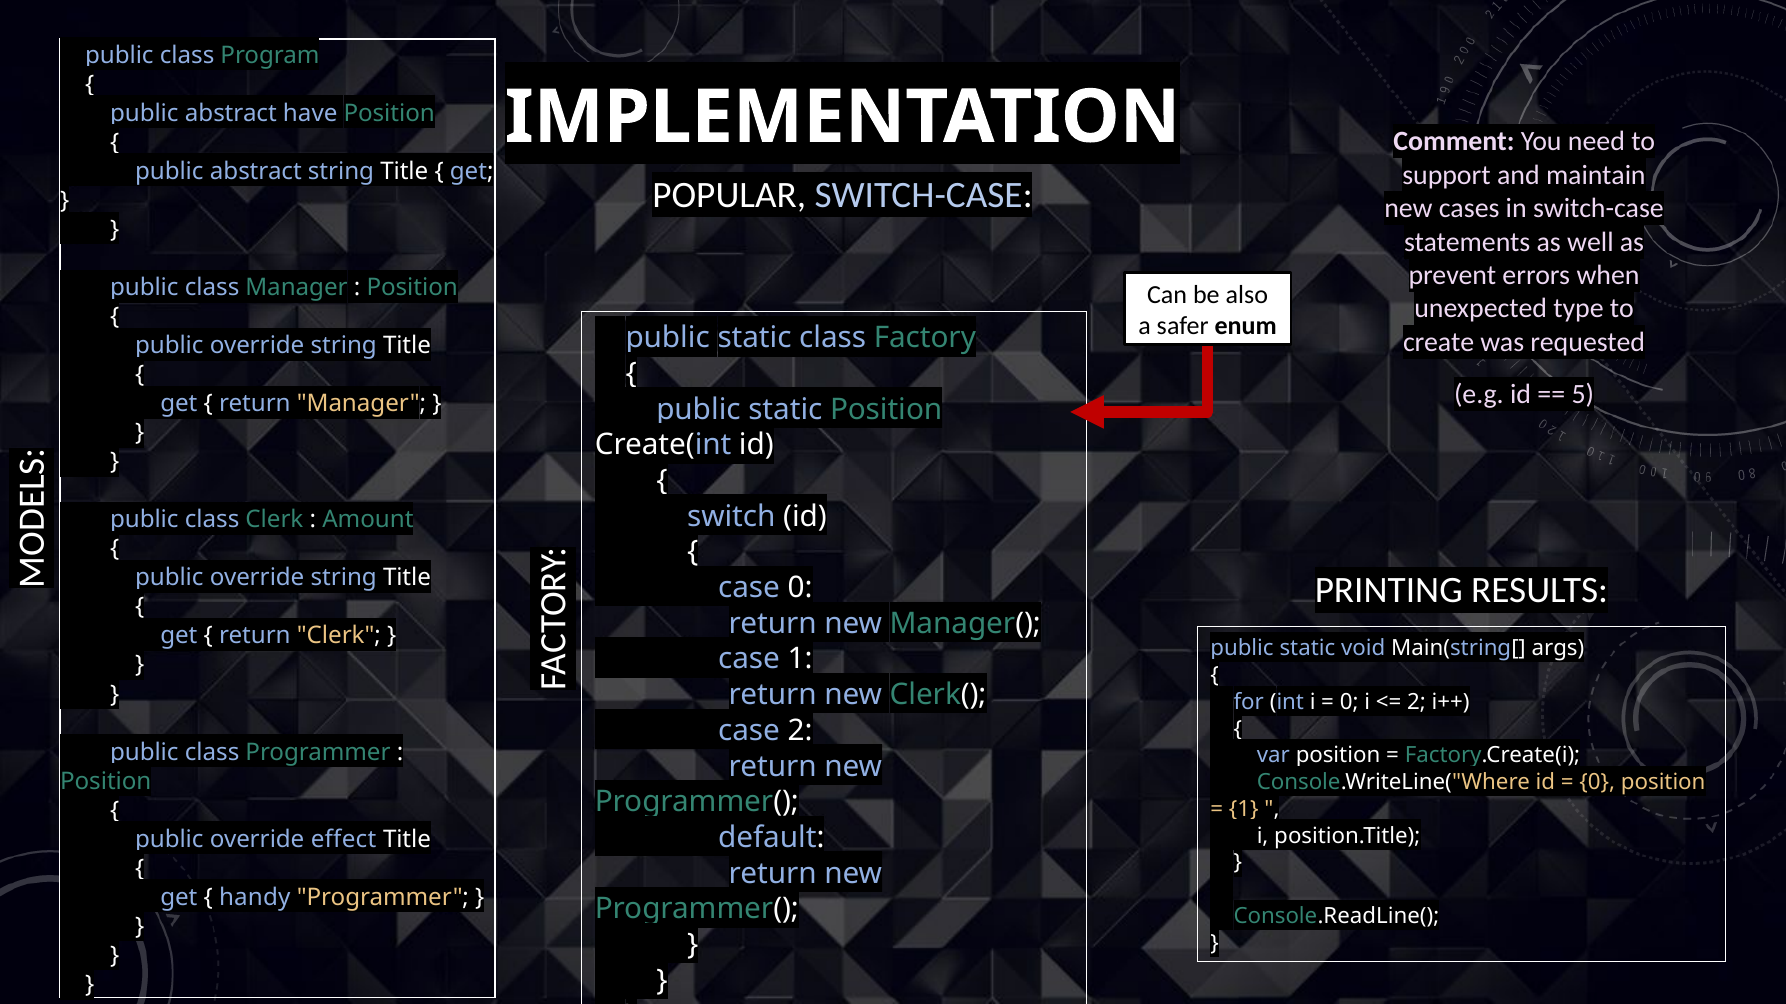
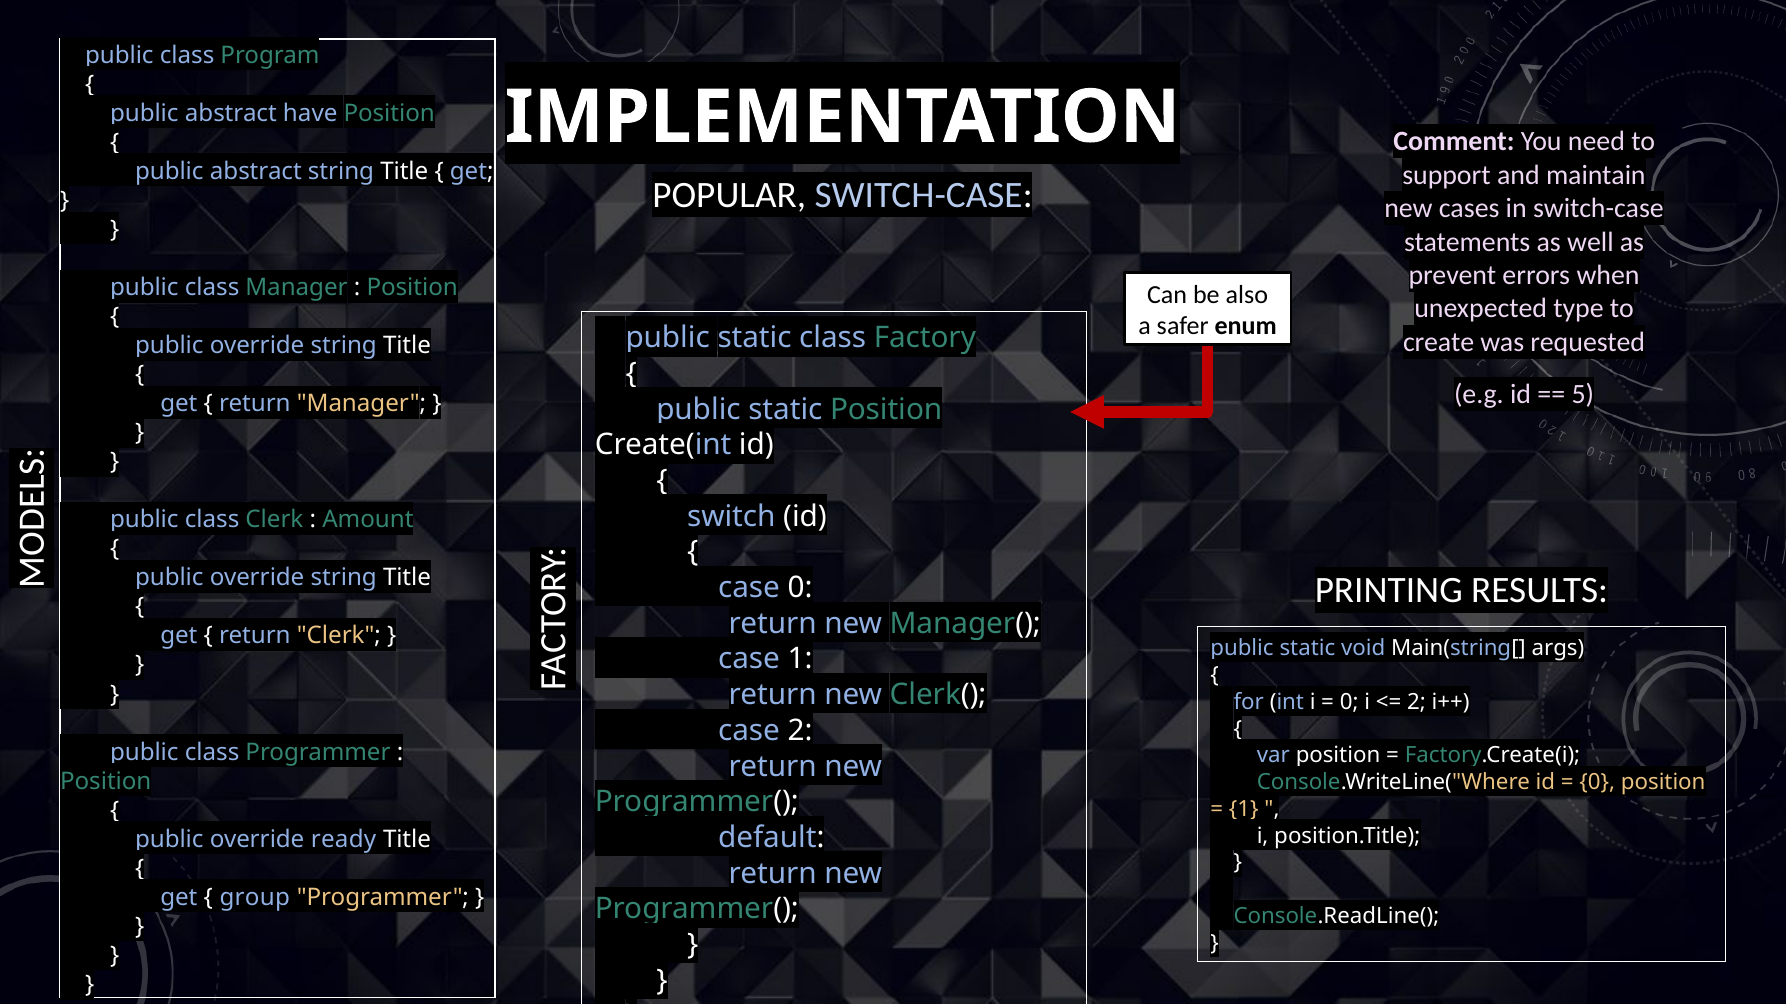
effect: effect -> ready
handy: handy -> group
